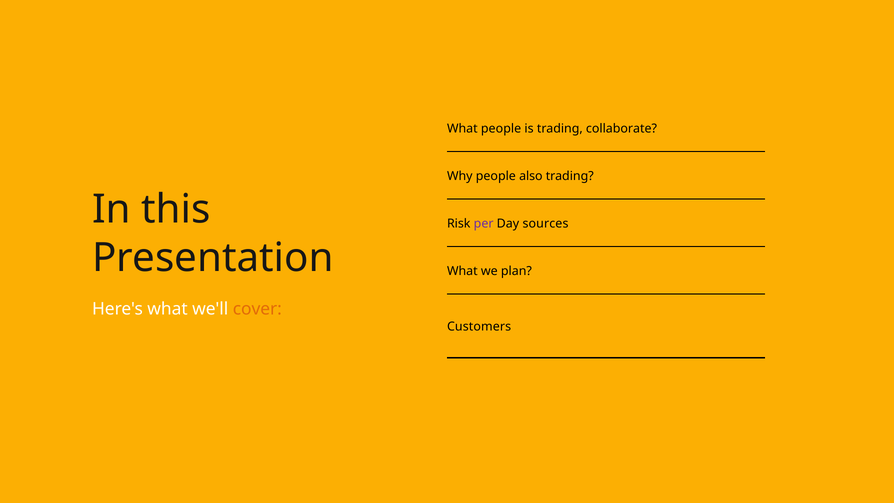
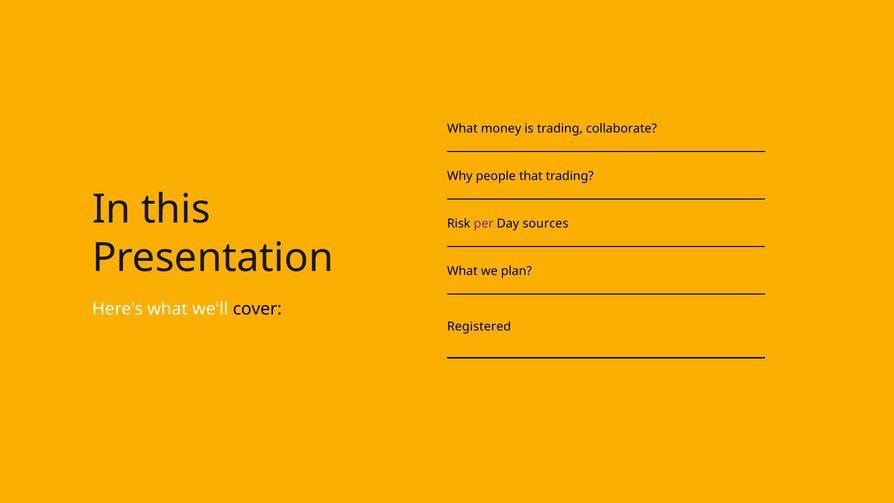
What people: people -> money
also: also -> that
cover colour: orange -> black
Customers: Customers -> Registered
